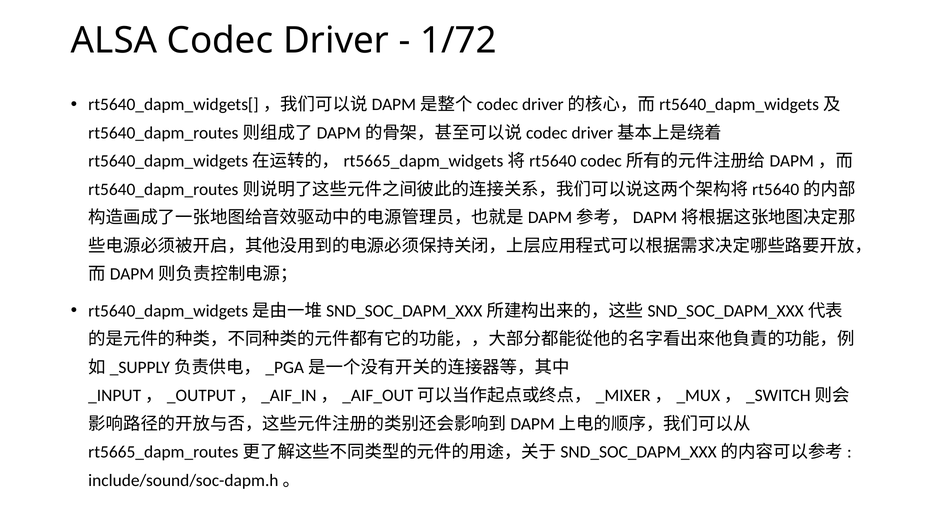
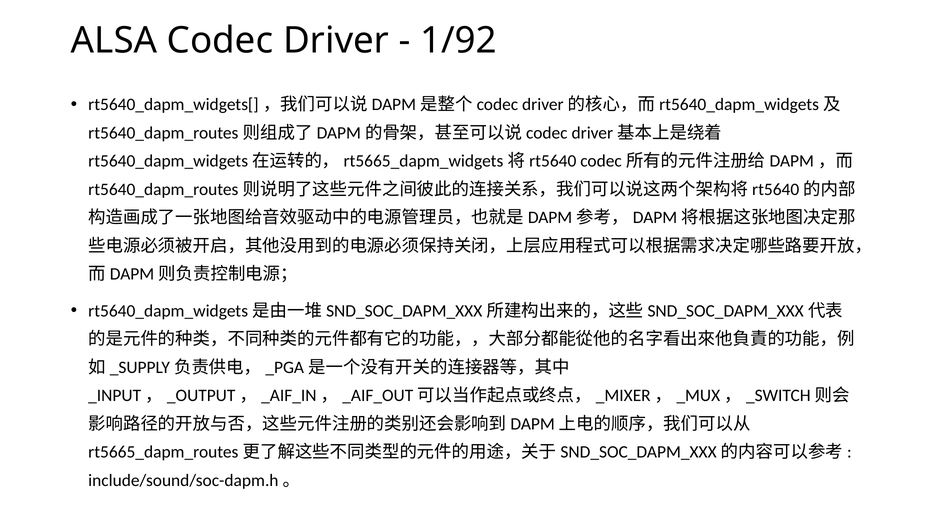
1/72: 1/72 -> 1/92
